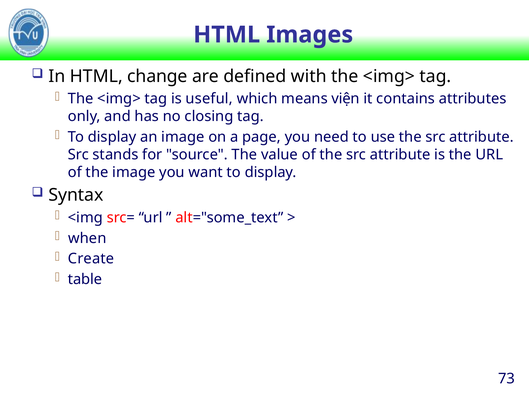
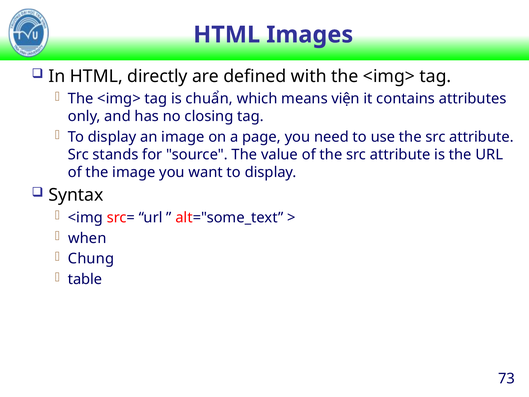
change: change -> directly
useful: useful -> chuẩn
Create: Create -> Chung
